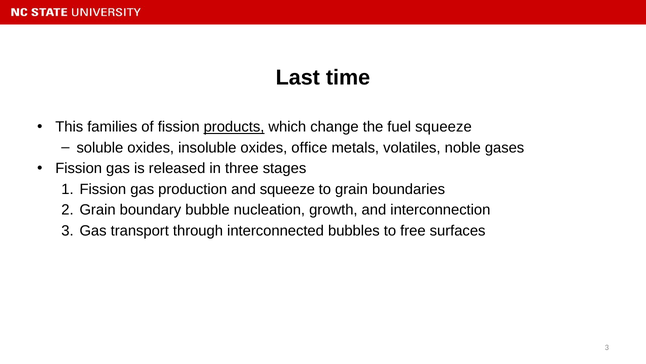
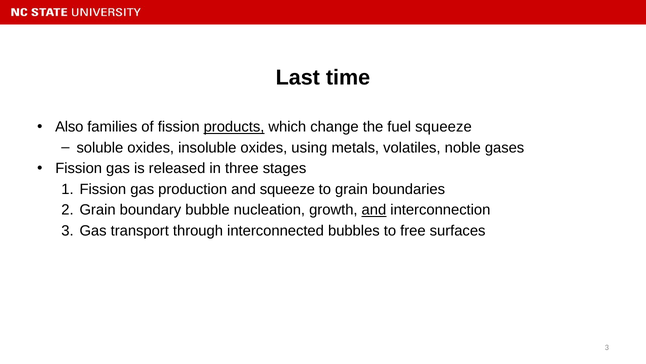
This: This -> Also
office: office -> using
and at (374, 210) underline: none -> present
